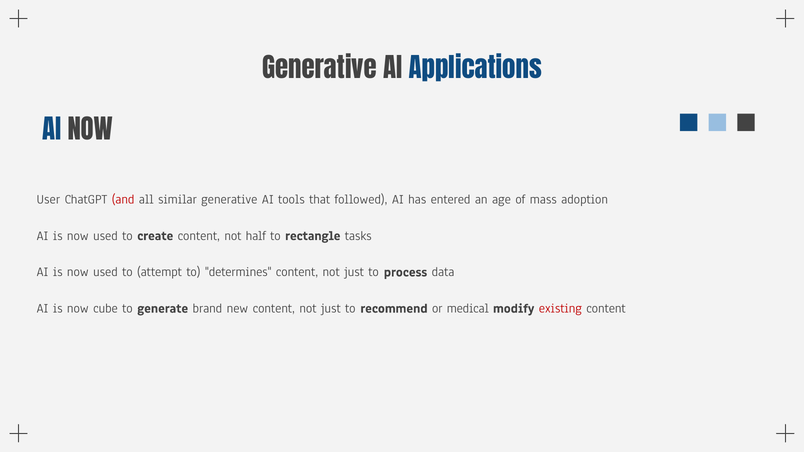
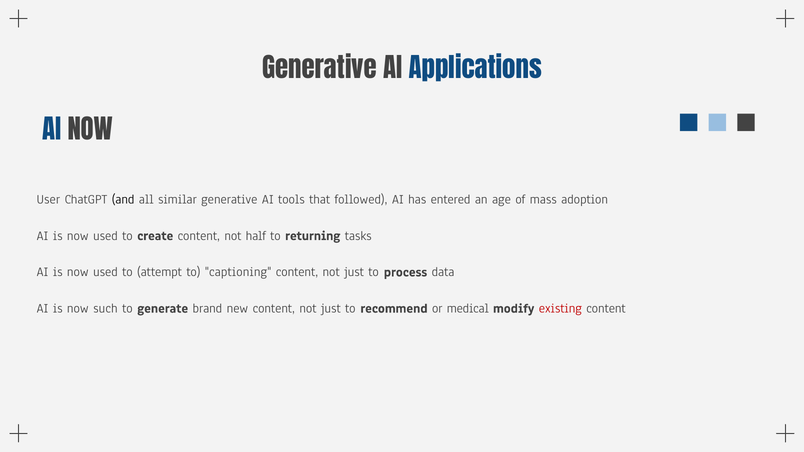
and colour: red -> black
rectangle: rectangle -> returning
determines: determines -> captioning
cube: cube -> such
